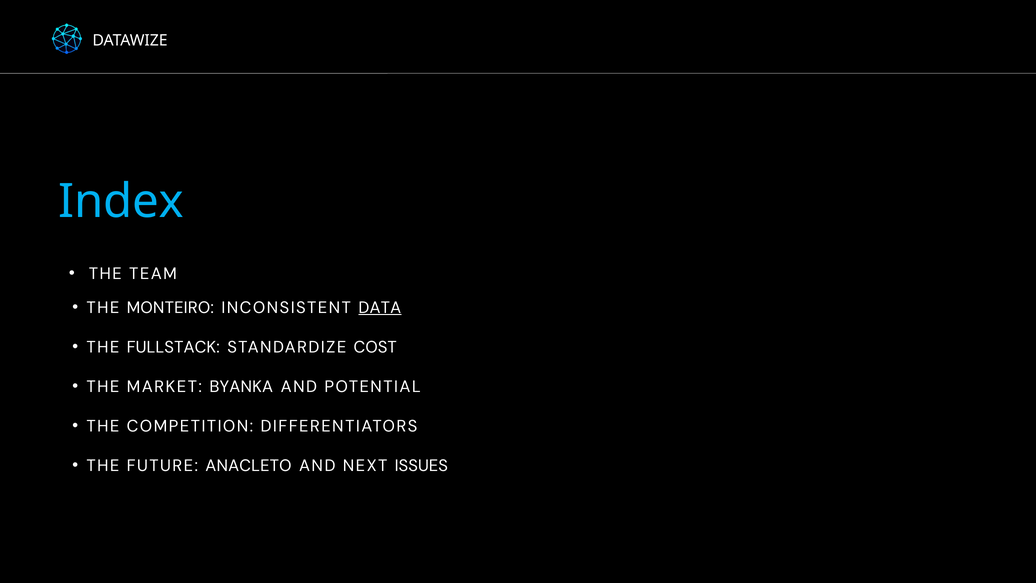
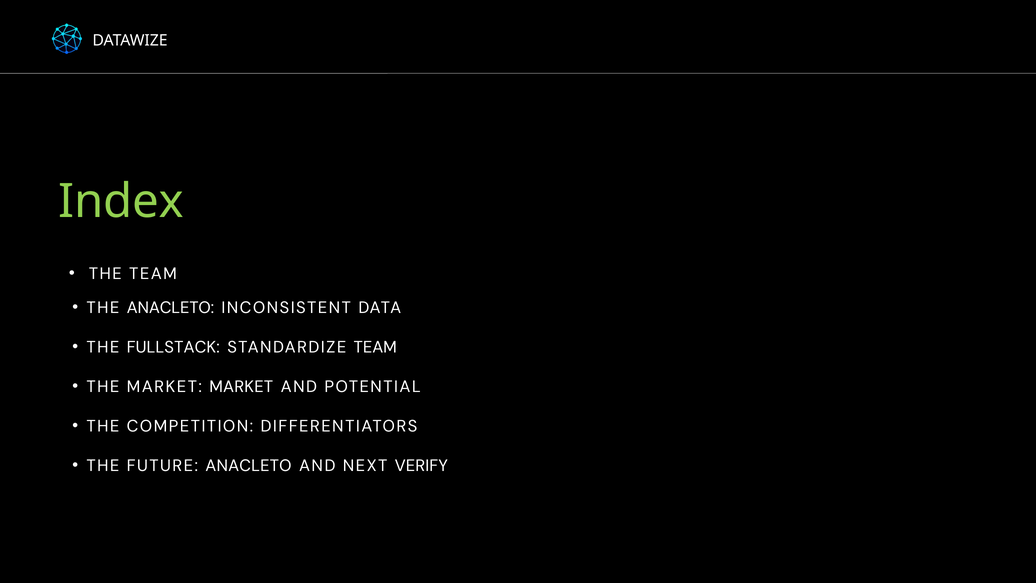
Index colour: light blue -> light green
THE MONTEIRO: MONTEIRO -> ANACLETO
DATA underline: present -> none
STANDARDIZE COST: COST -> TEAM
MARKET BYANKA: BYANKA -> MARKET
ISSUES: ISSUES -> VERIFY
